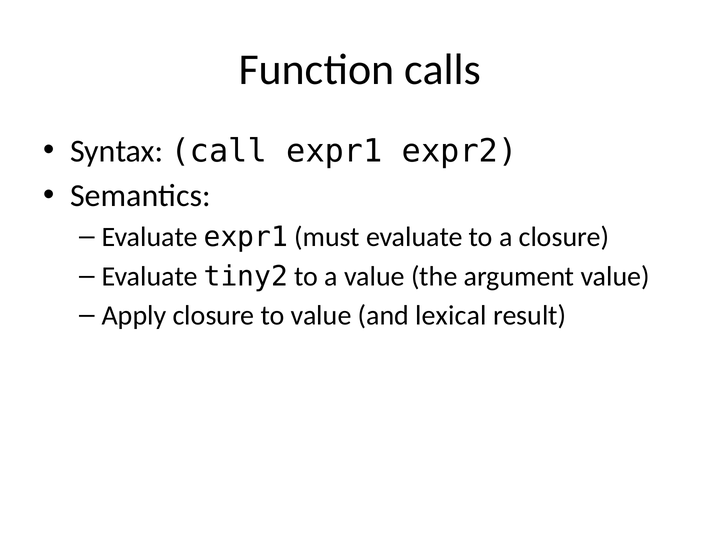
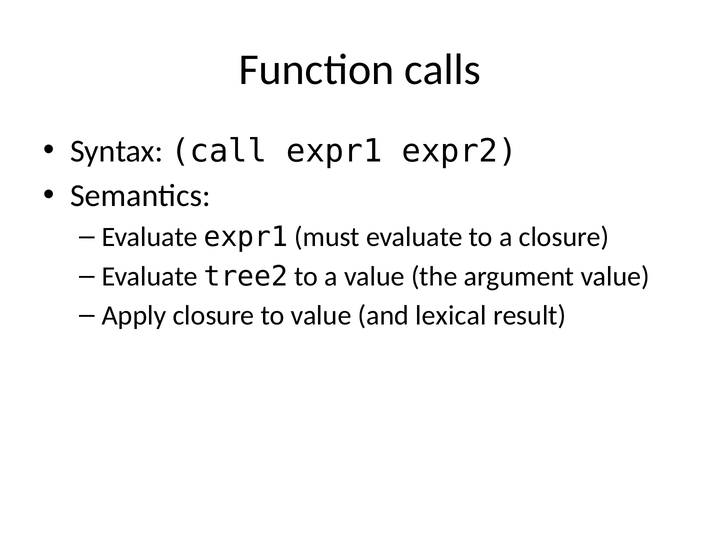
tiny2: tiny2 -> tree2
